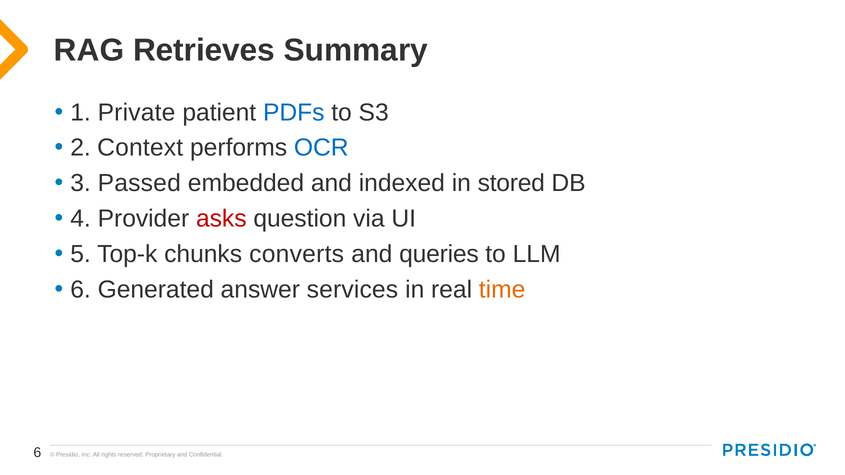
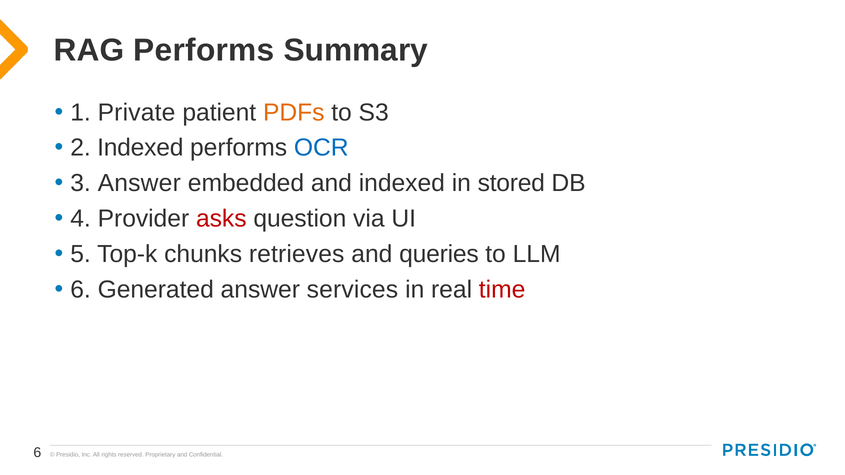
RAG Retrieves: Retrieves -> Performs
PDFs colour: blue -> orange
2 Context: Context -> Indexed
3 Passed: Passed -> Answer
converts: converts -> retrieves
time colour: orange -> red
